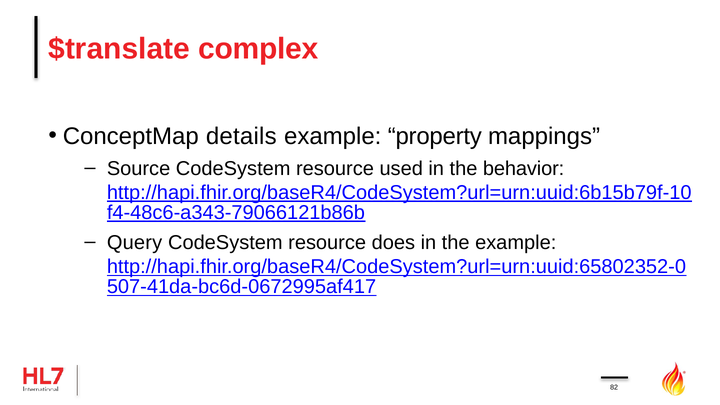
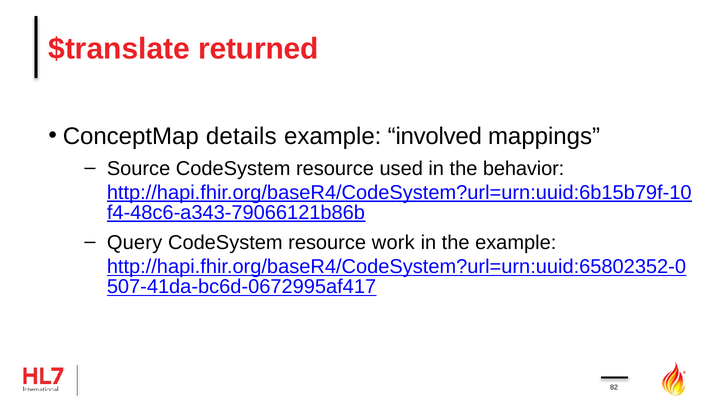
complex: complex -> returned
property: property -> involved
does: does -> work
